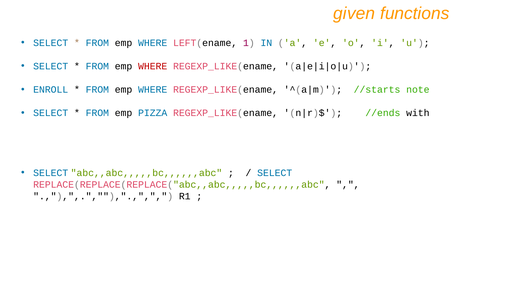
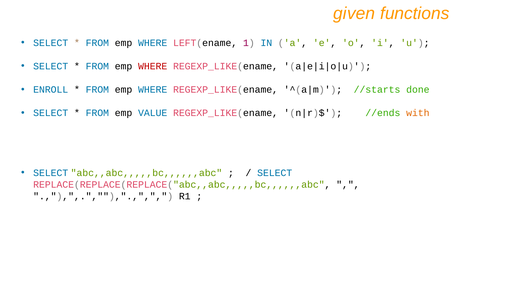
note: note -> done
PIZZA: PIZZA -> VALUE
with colour: black -> orange
